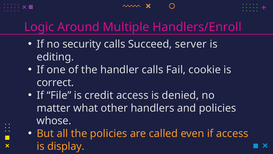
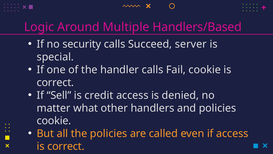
Handlers/Enroll: Handlers/Enroll -> Handlers/Based
editing: editing -> special
File: File -> Sell
whose at (54, 121): whose -> cookie
display at (66, 146): display -> correct
